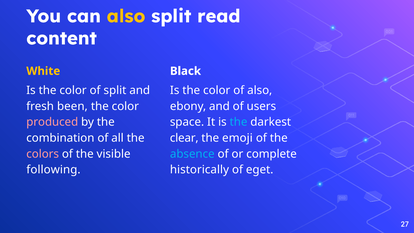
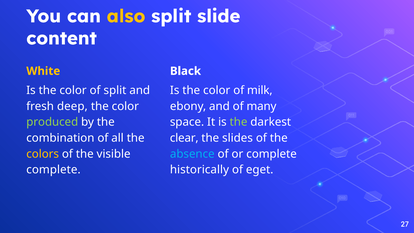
read: read -> slide
of also: also -> milk
been: been -> deep
users: users -> many
produced colour: pink -> light green
the at (239, 122) colour: light blue -> light green
emoji: emoji -> slides
colors colour: pink -> yellow
following at (53, 170): following -> complete
